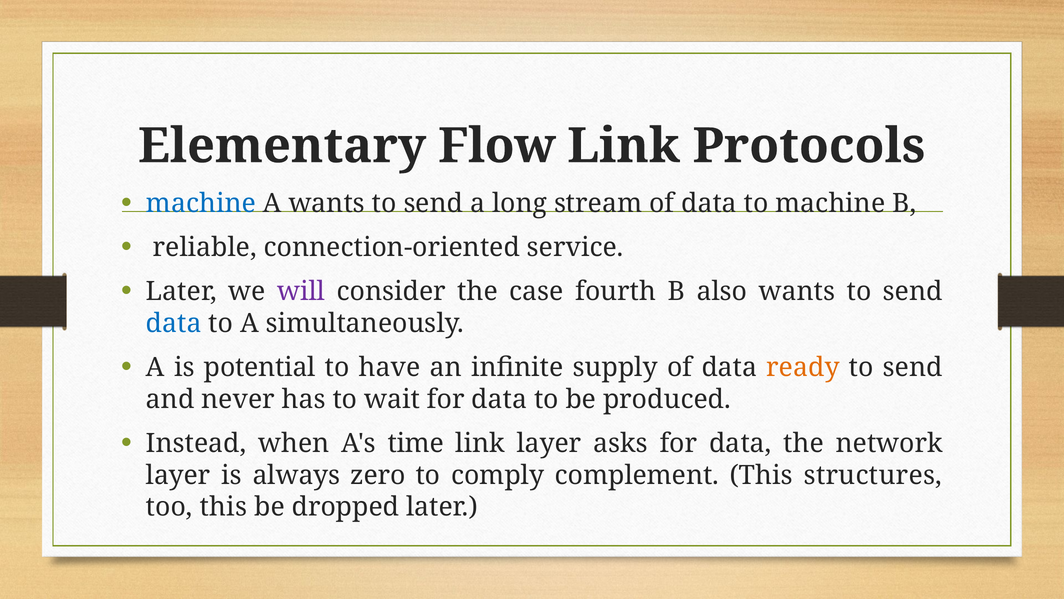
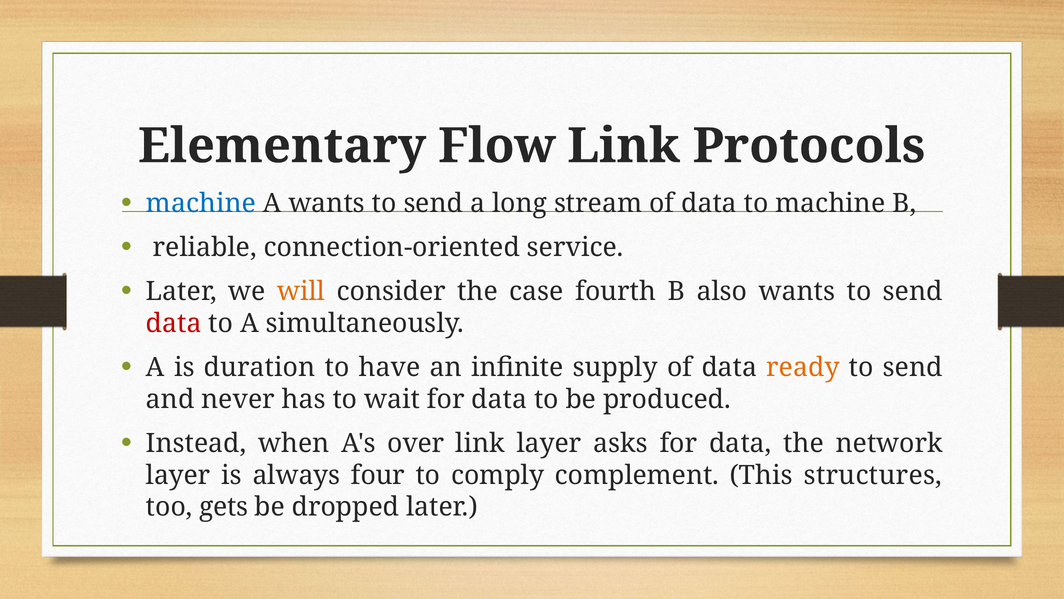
will colour: purple -> orange
data at (174, 323) colour: blue -> red
potential: potential -> duration
time: time -> over
zero: zero -> four
too this: this -> gets
